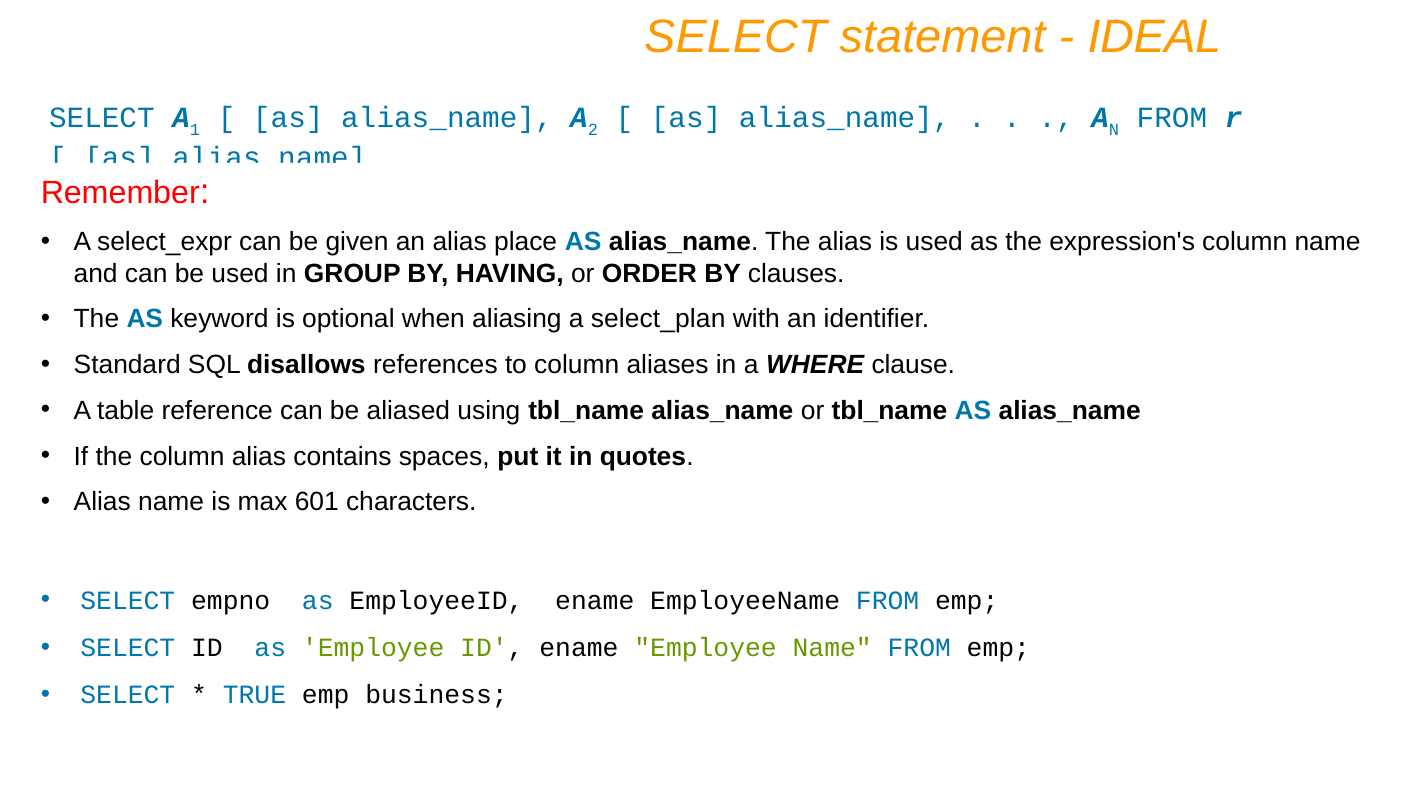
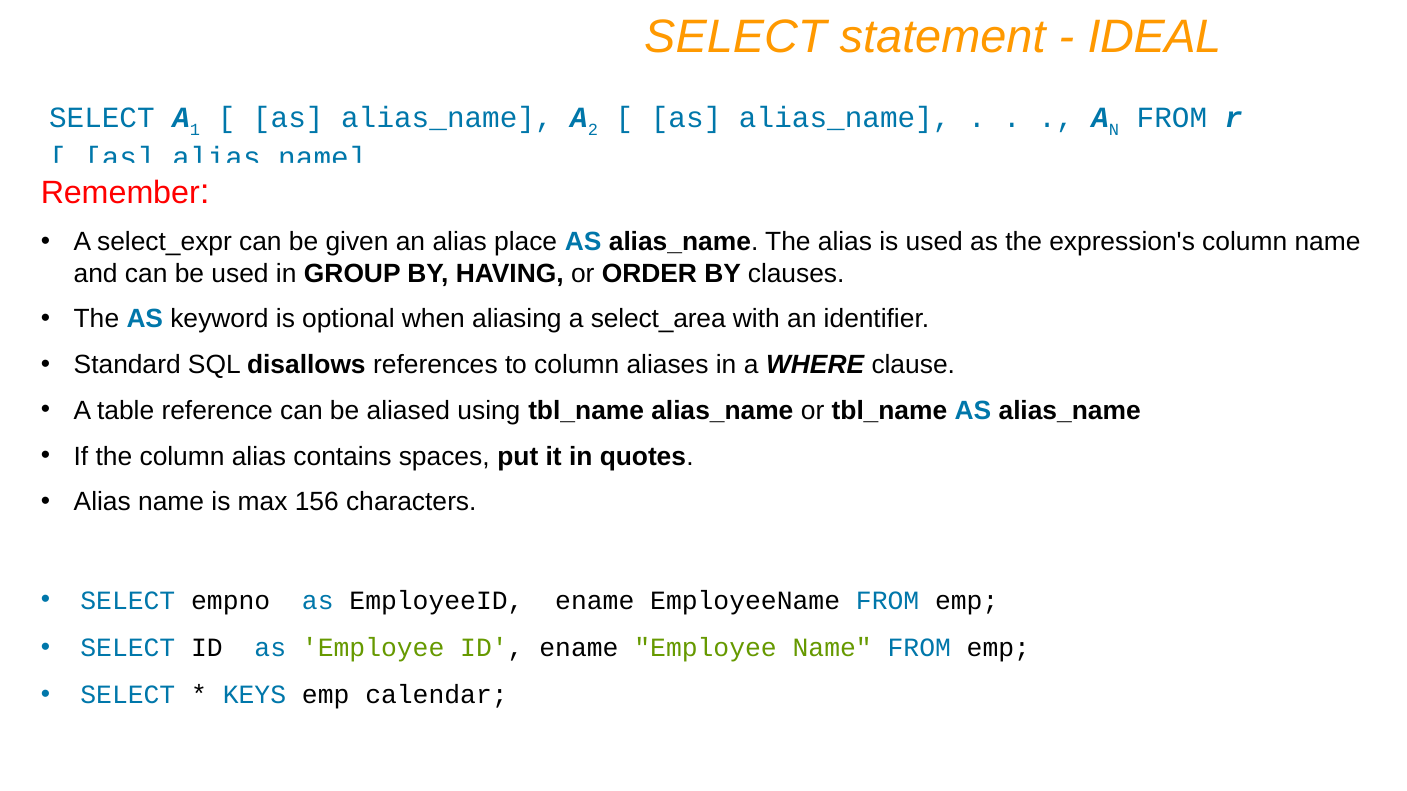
select_plan: select_plan -> select_area
601: 601 -> 156
TRUE: TRUE -> KEYS
business: business -> calendar
